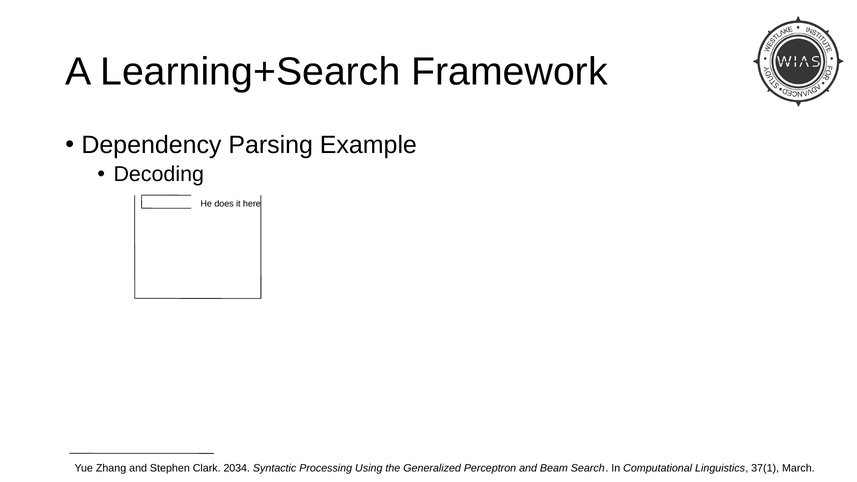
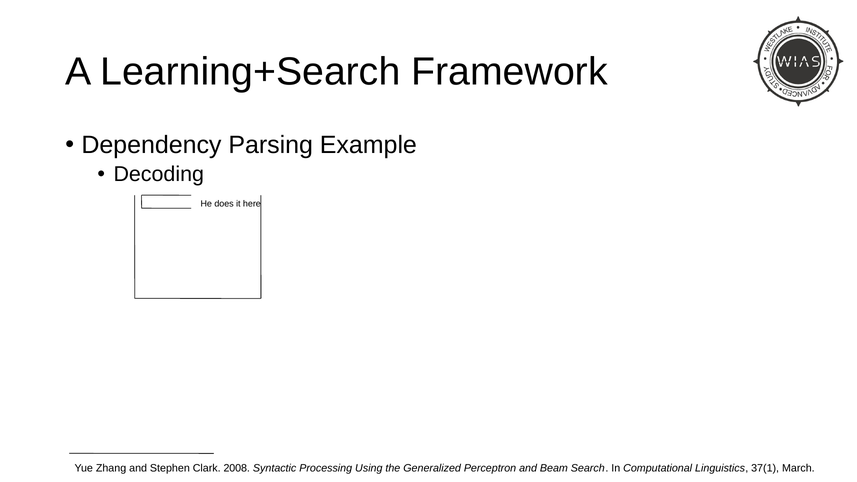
2034: 2034 -> 2008
